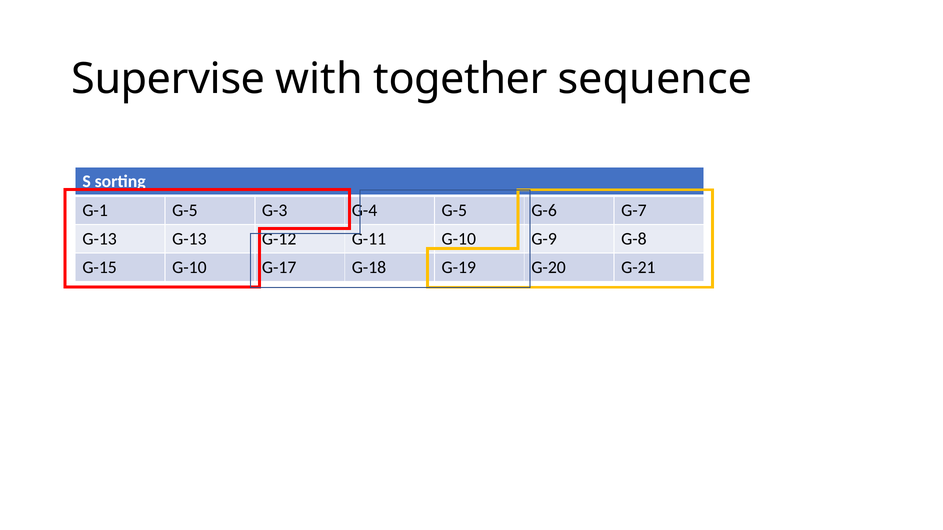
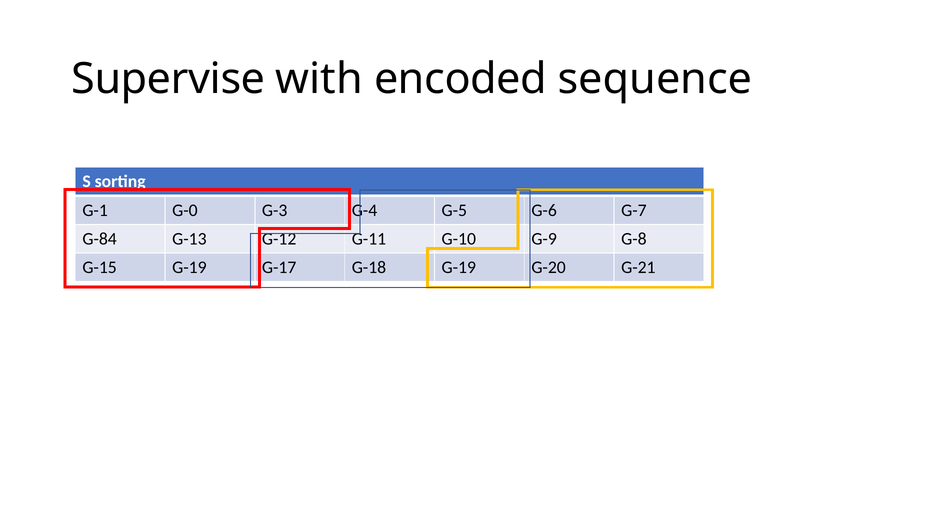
together: together -> encoded
G-1 G-5: G-5 -> G-0
G-13 at (100, 239): G-13 -> G-84
G-15 G-10: G-10 -> G-19
